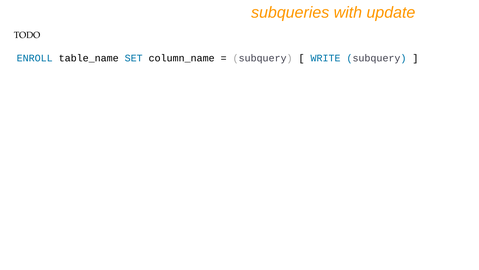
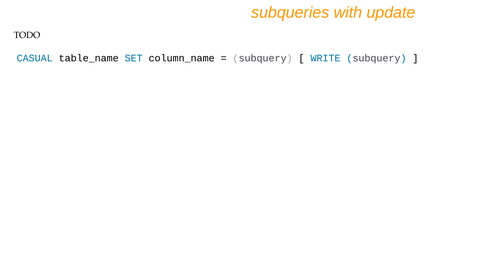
ENROLL: ENROLL -> CASUAL
